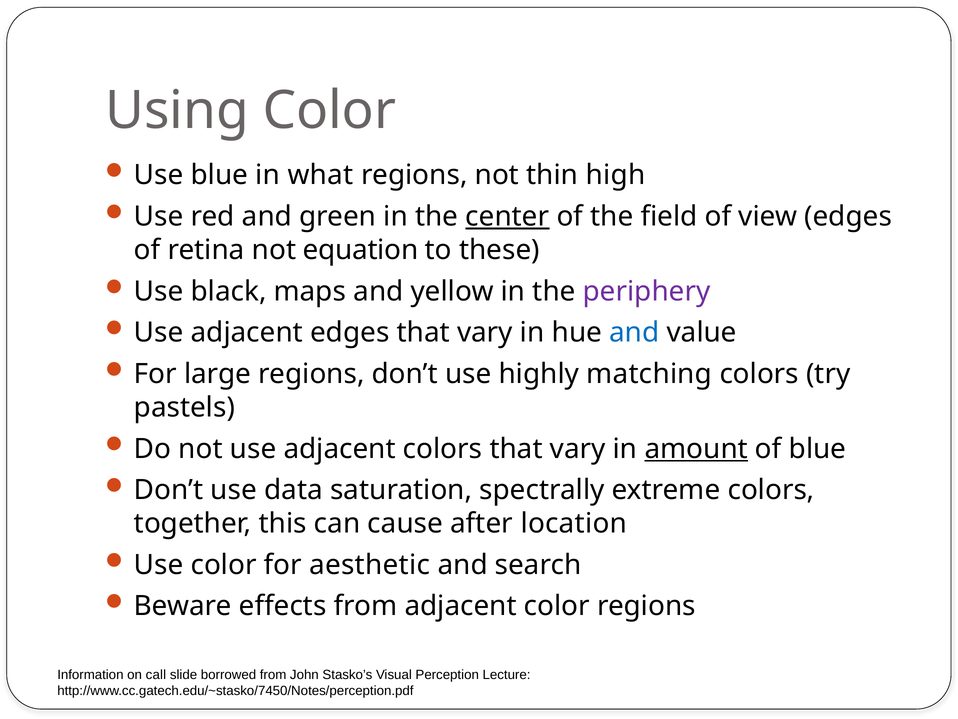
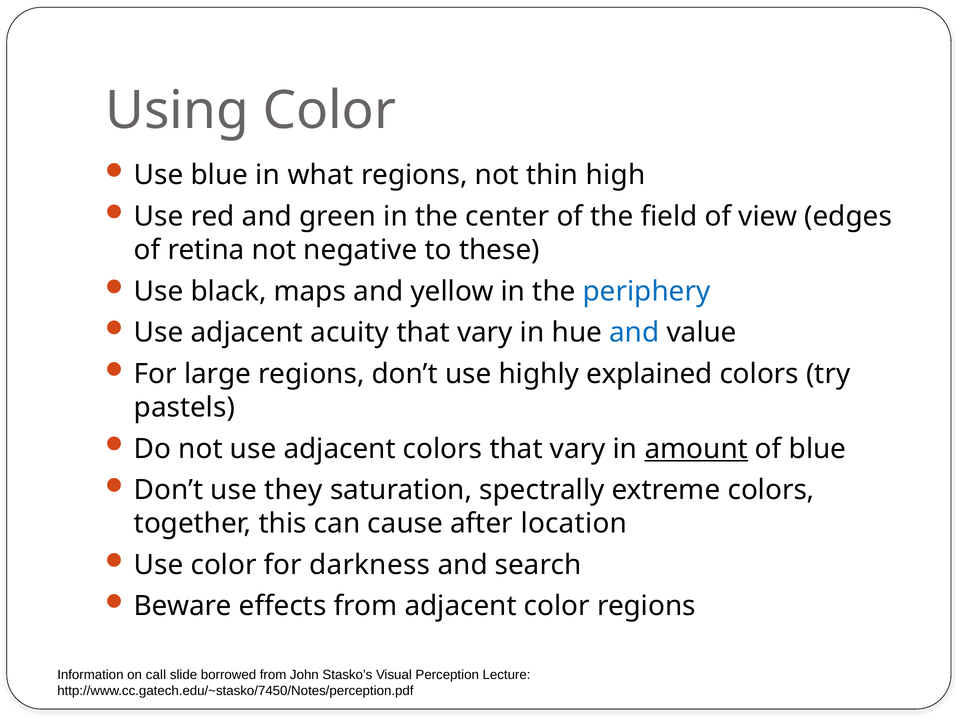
center underline: present -> none
equation: equation -> negative
periphery colour: purple -> blue
adjacent edges: edges -> acuity
matching: matching -> explained
data: data -> they
aesthetic: aesthetic -> darkness
